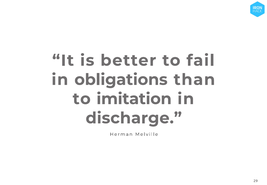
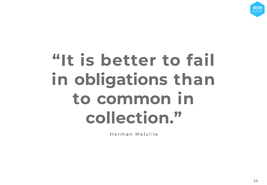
imitation: imitation -> common
discharge: discharge -> collection
